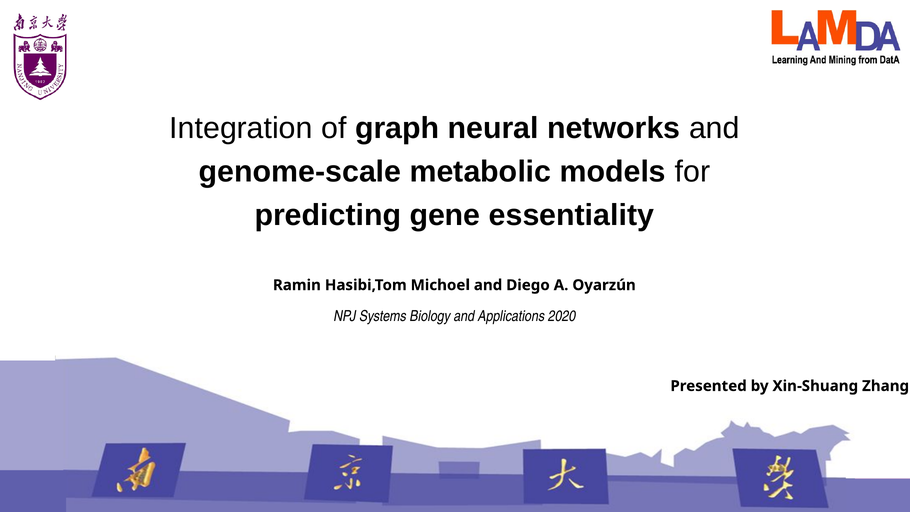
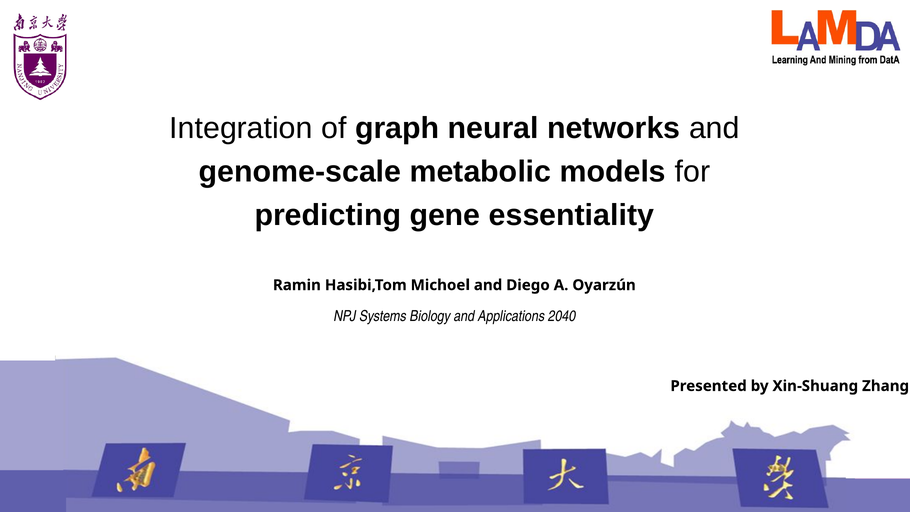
2020: 2020 -> 2040
